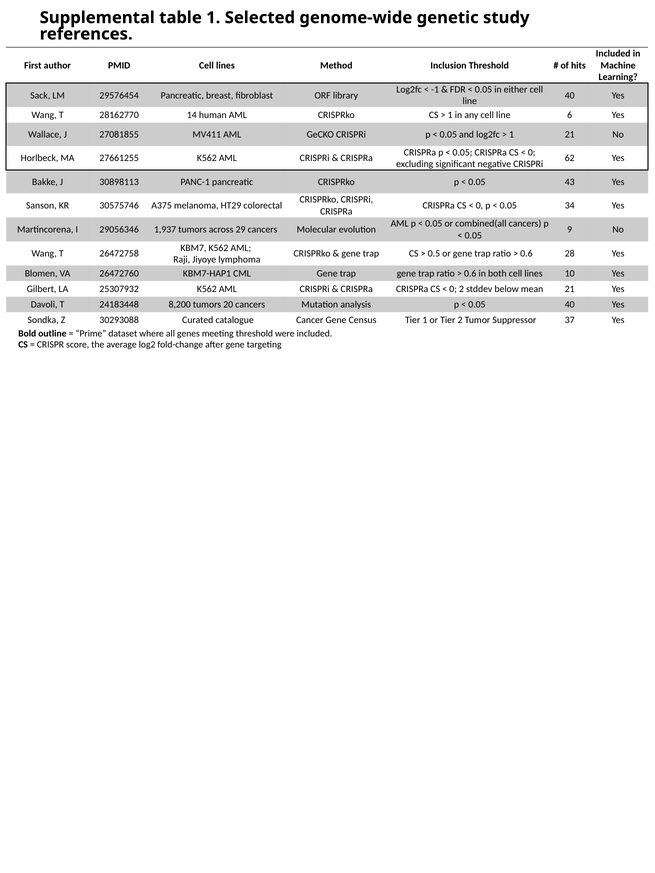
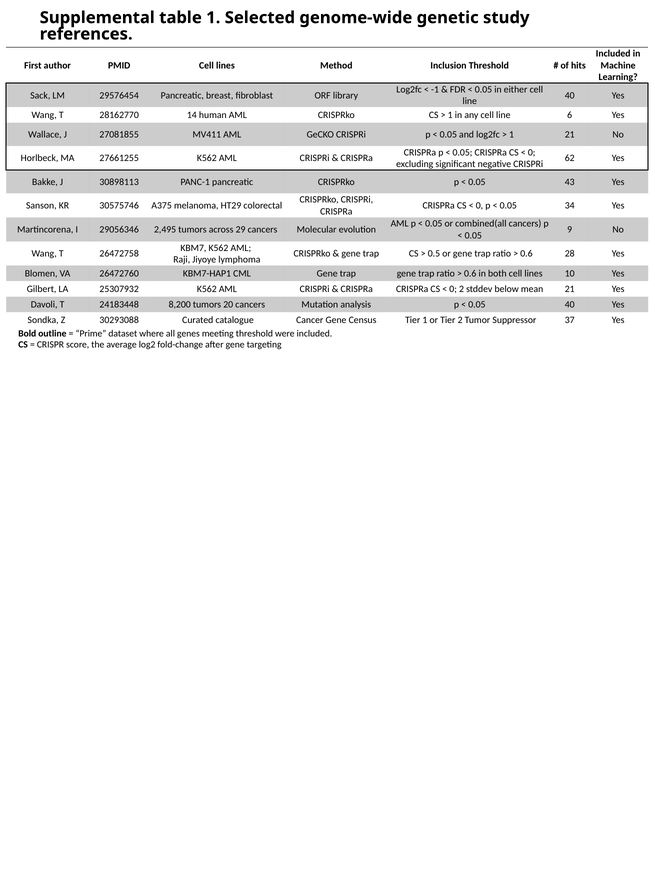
1,937: 1,937 -> 2,495
